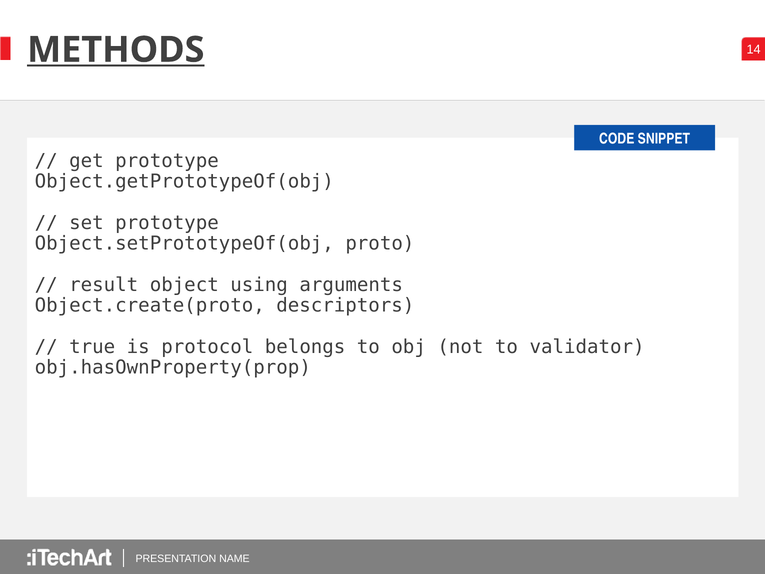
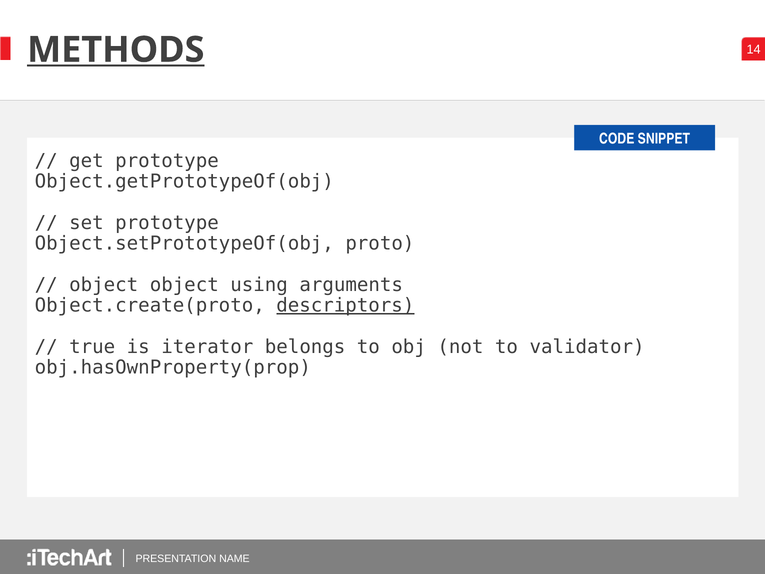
result at (104, 285): result -> object
descriptors underline: none -> present
protocol: protocol -> iterator
